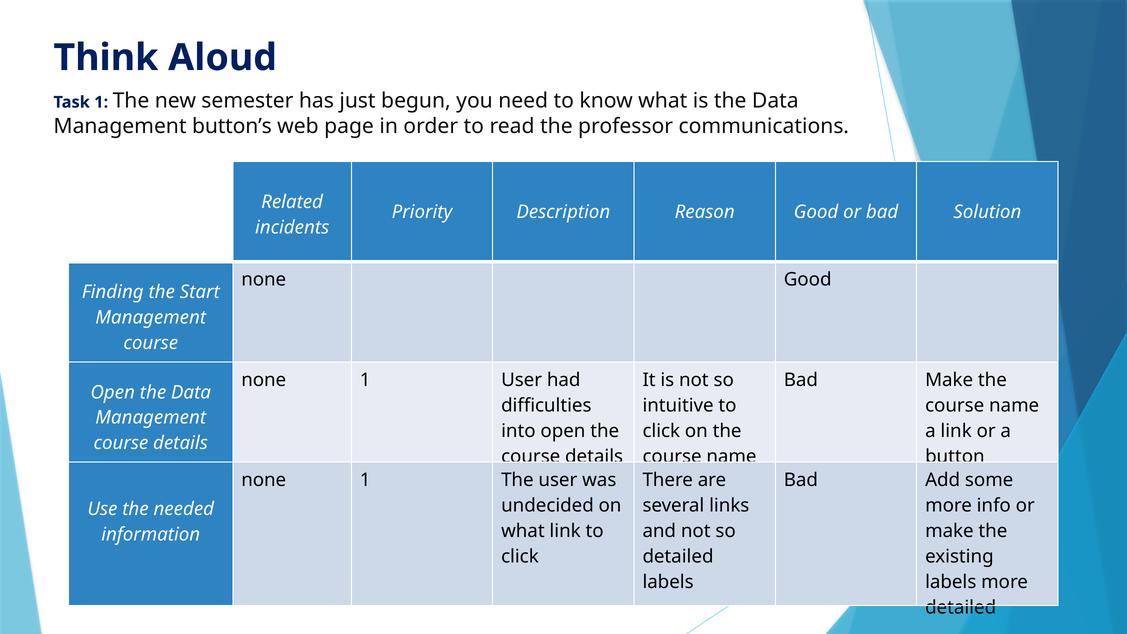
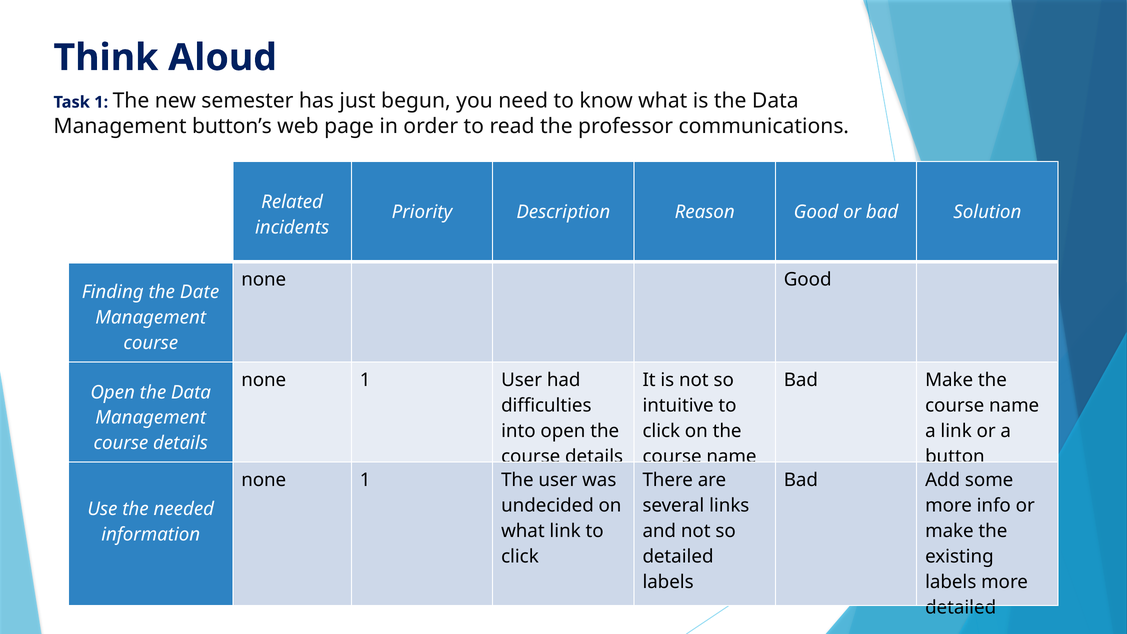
Start: Start -> Date
